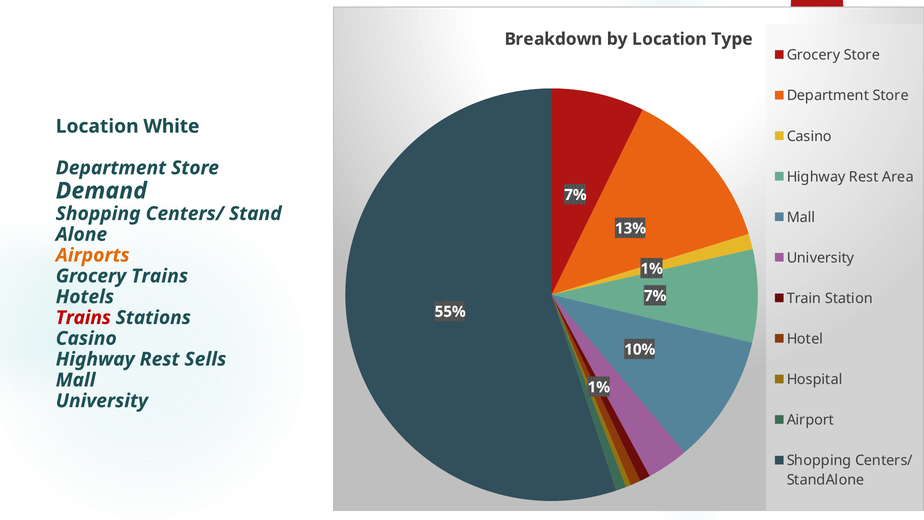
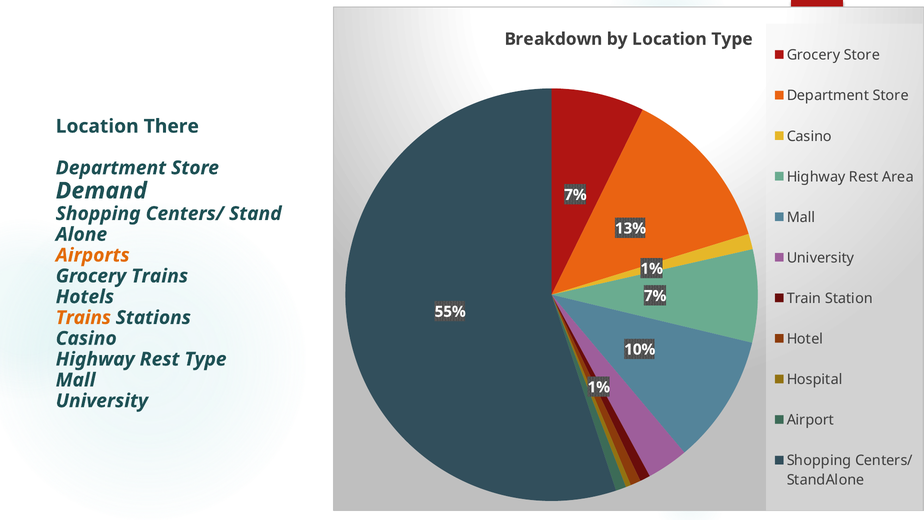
White: White -> There
Trains at (83, 317) colour: red -> orange
Rest Sells: Sells -> Type
